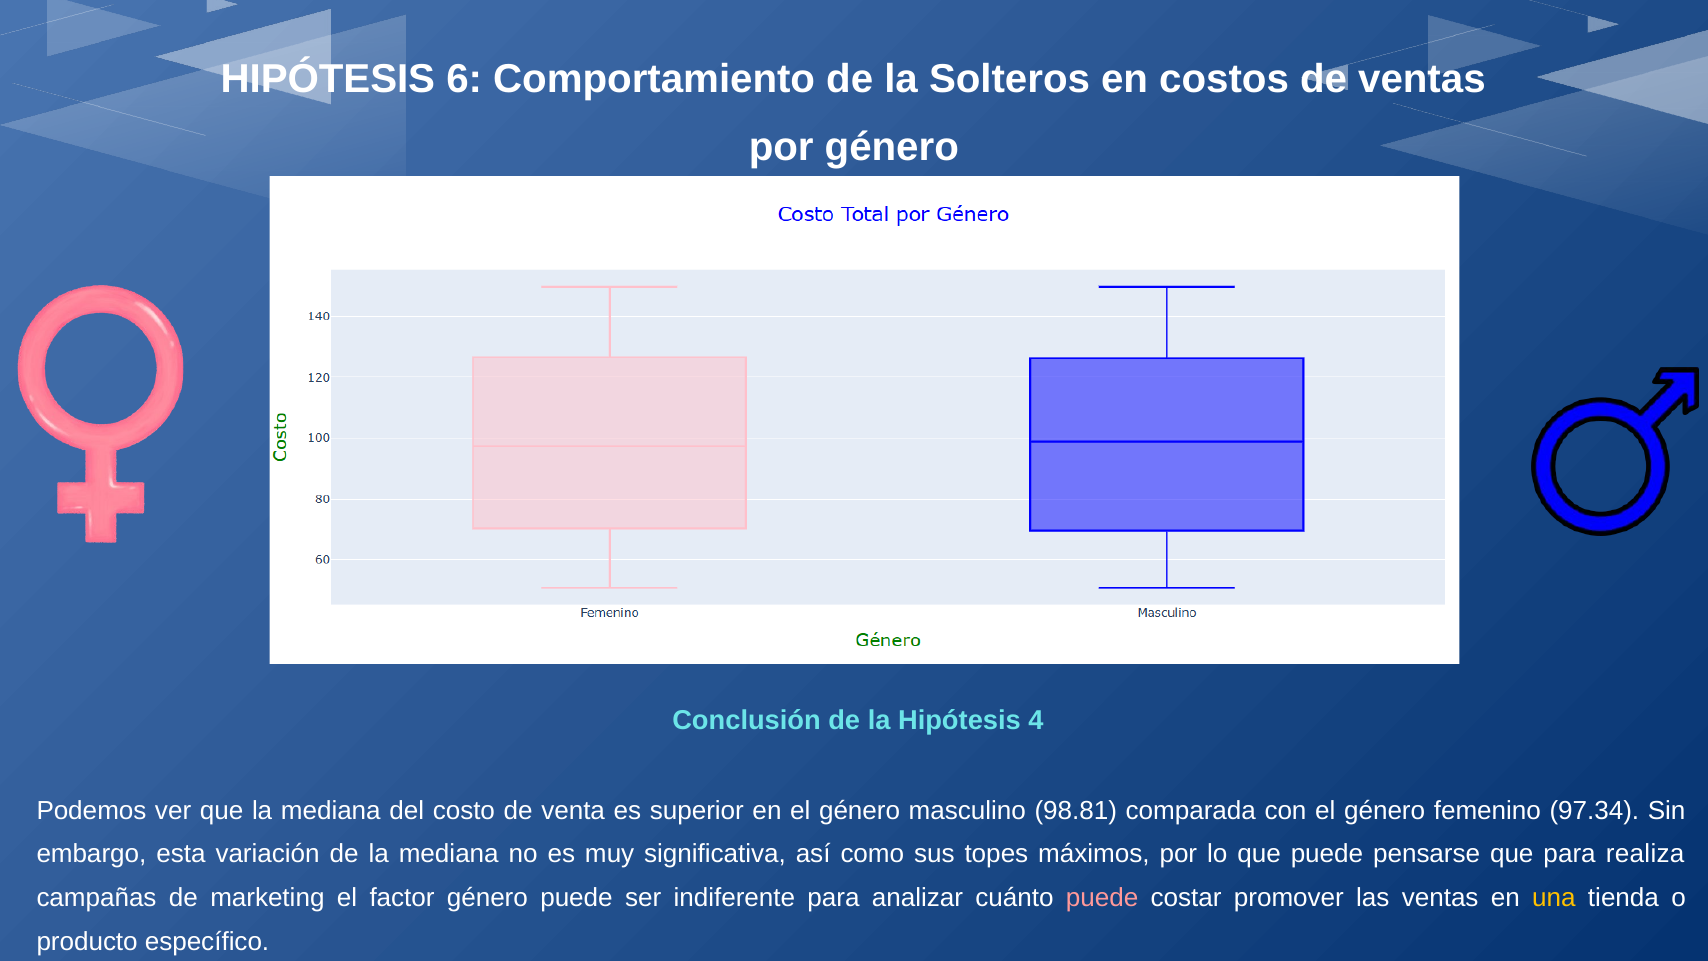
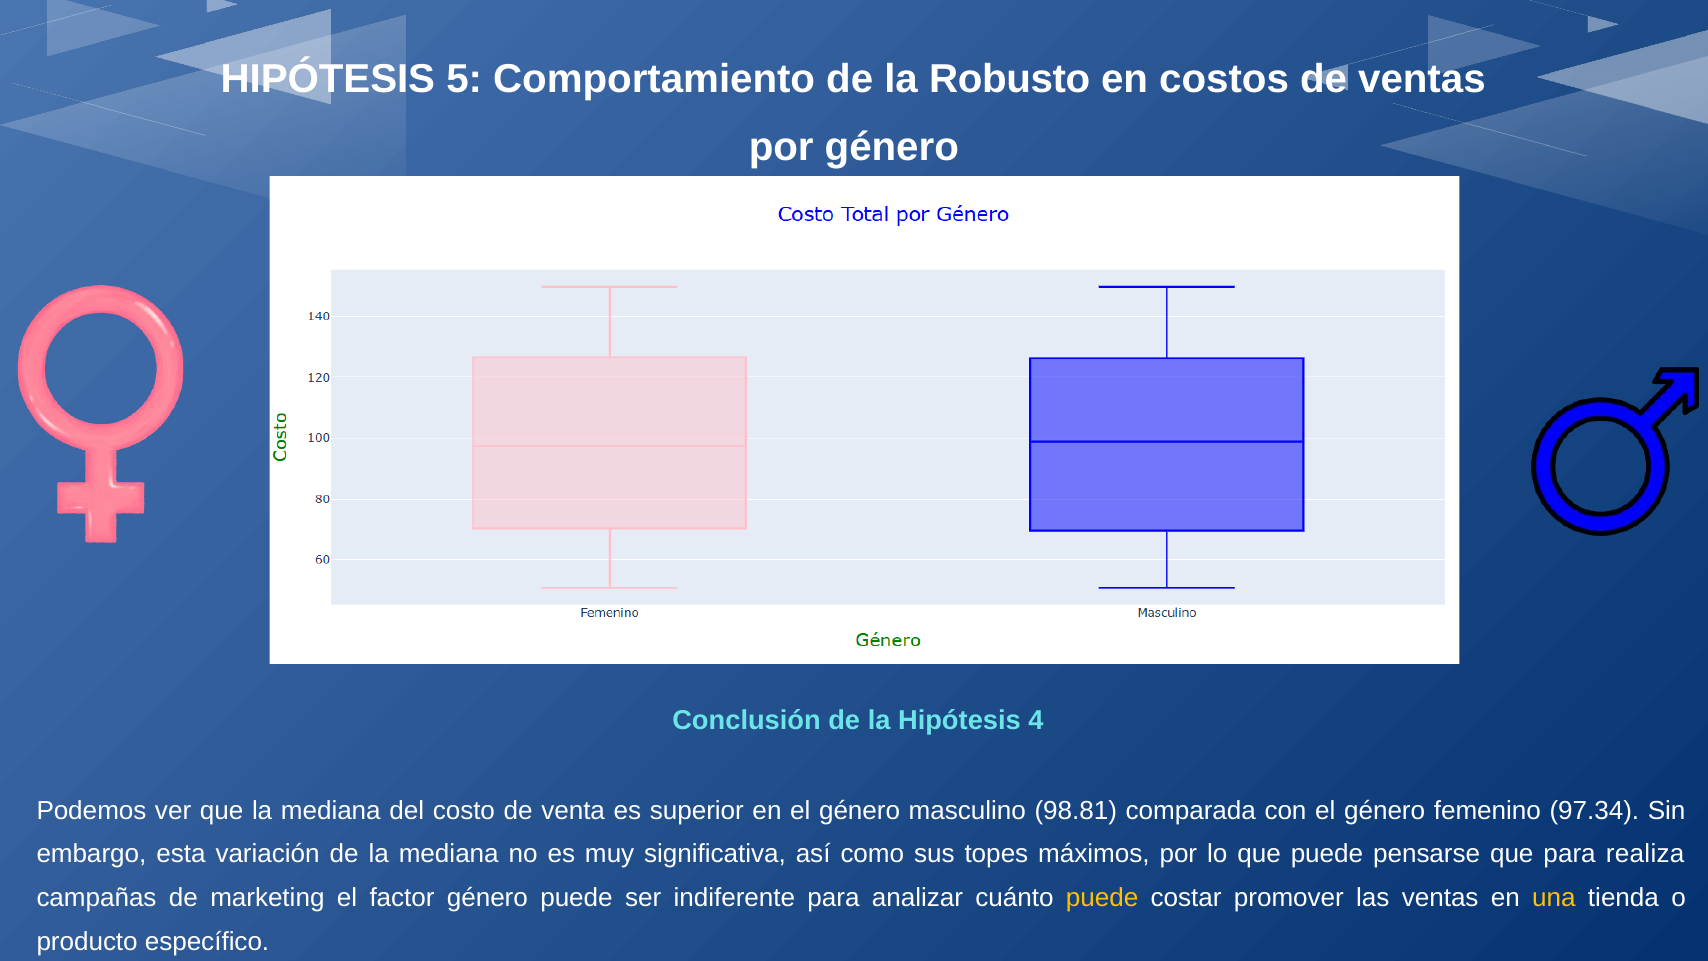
6: 6 -> 5
Solteros: Solteros -> Robusto
puede at (1102, 898) colour: pink -> yellow
